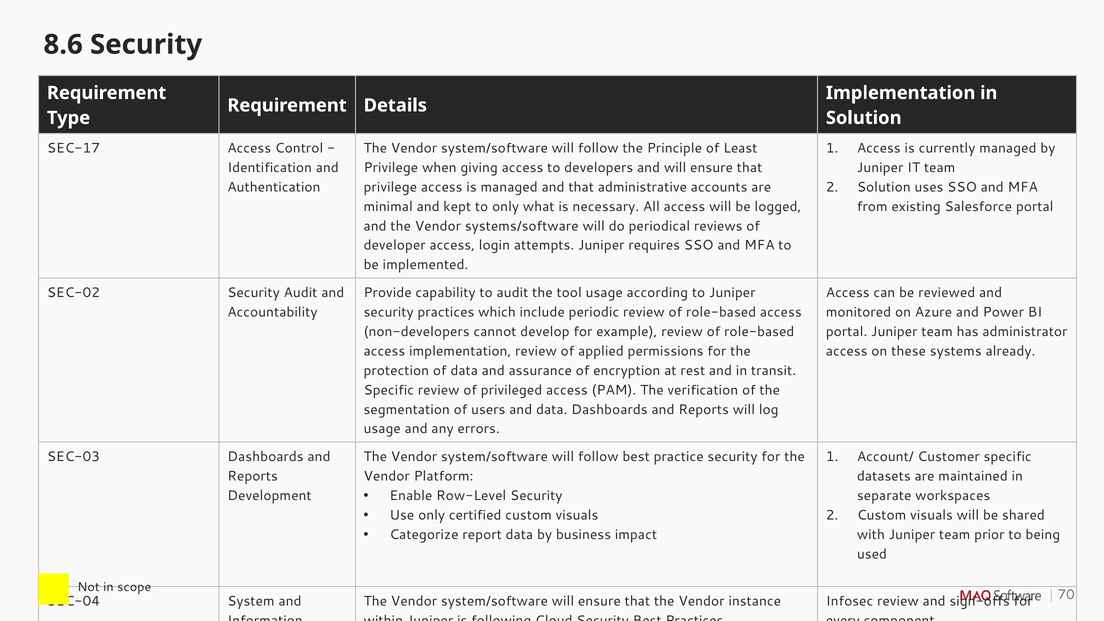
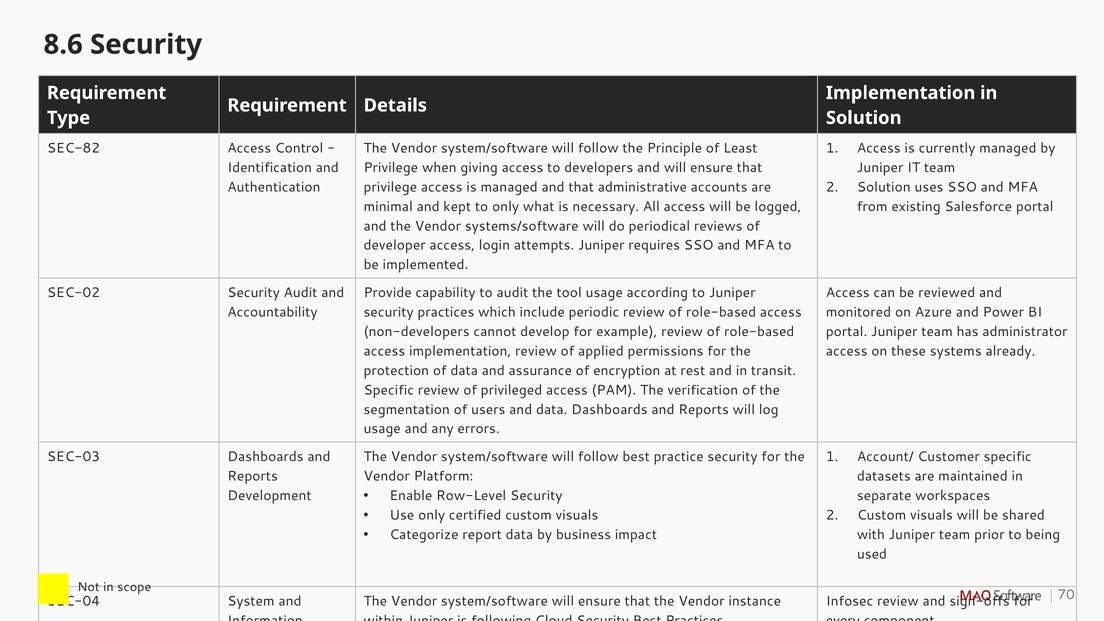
SEC-17: SEC-17 -> SEC-82
